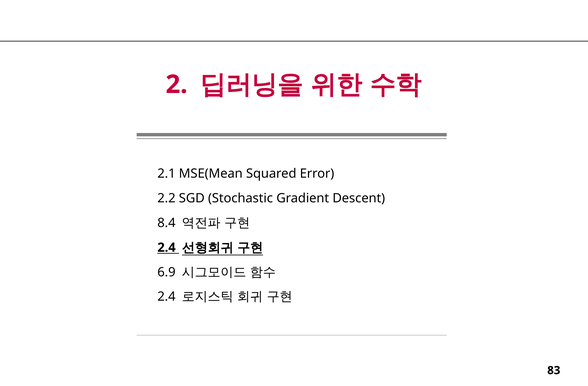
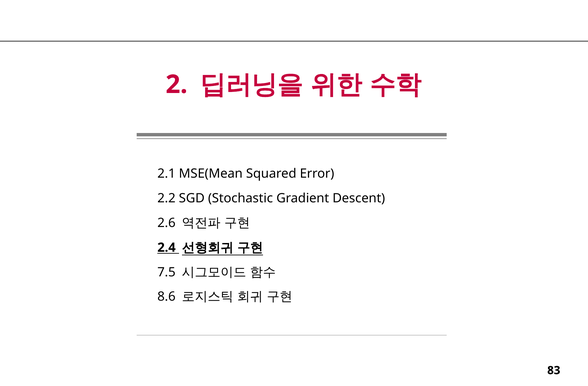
8.4: 8.4 -> 2.6
6.9: 6.9 -> 7.5
2.4 at (166, 297): 2.4 -> 8.6
